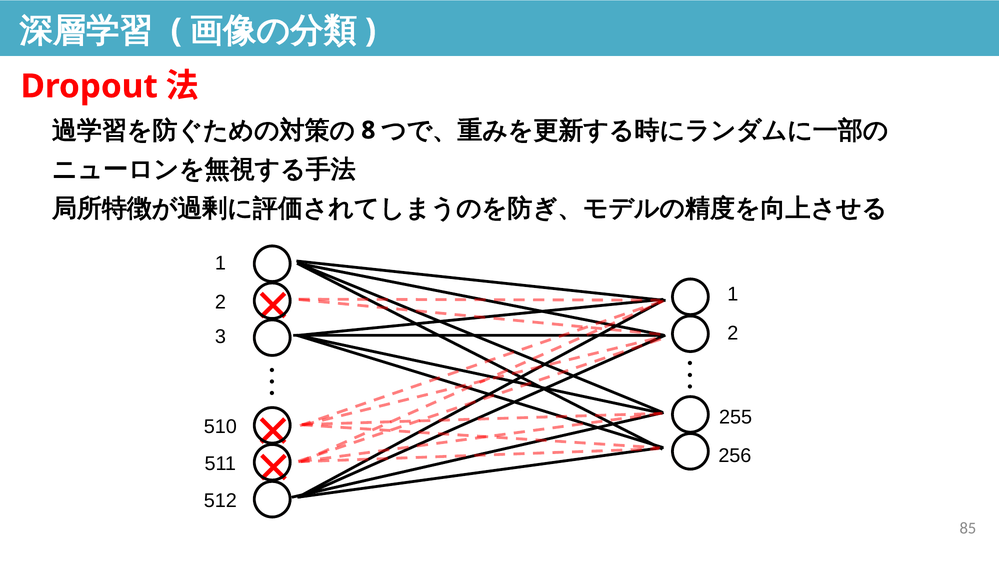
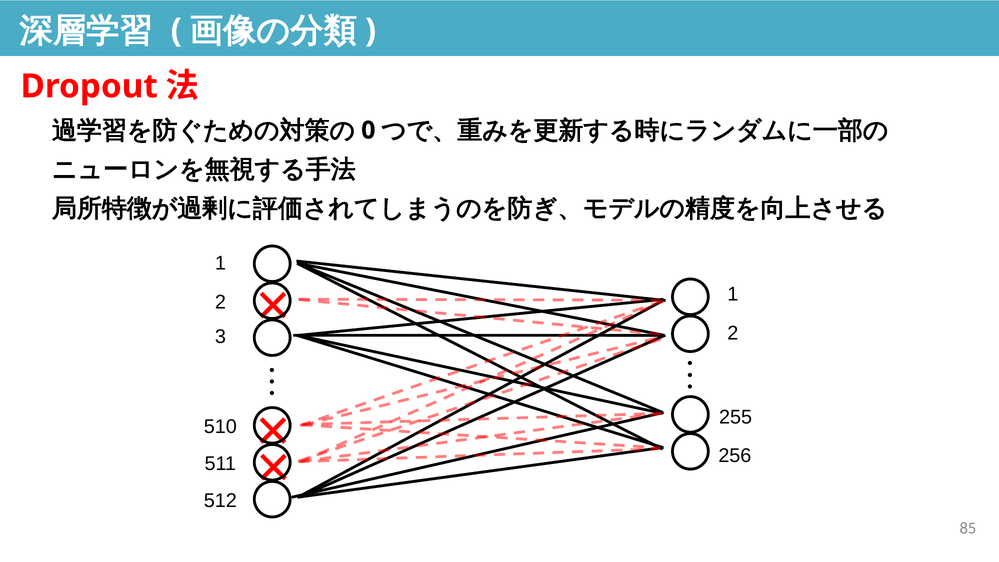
8: 8 -> 0
